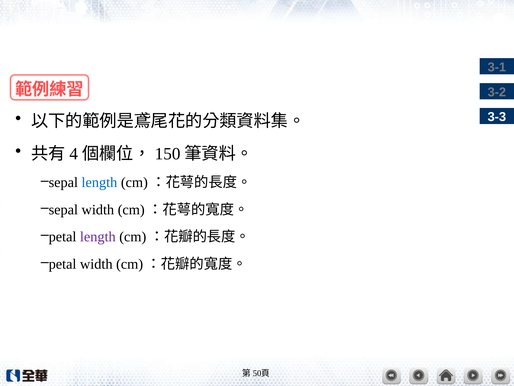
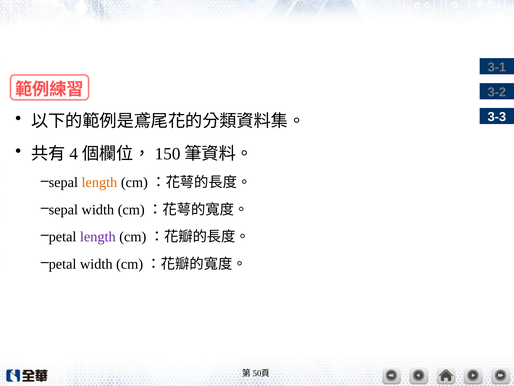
length at (99, 182) colour: blue -> orange
